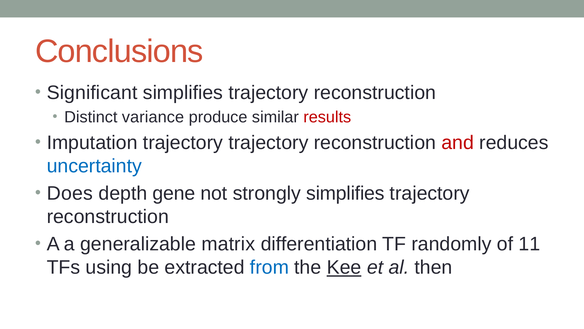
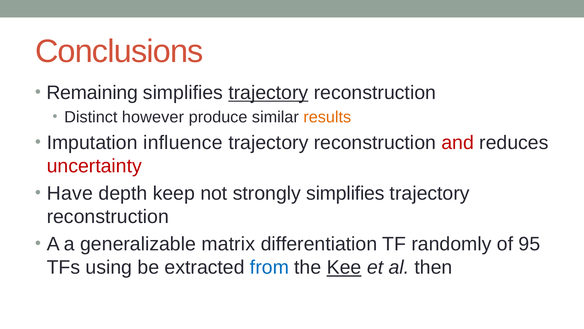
Significant: Significant -> Remaining
trajectory at (268, 93) underline: none -> present
variance: variance -> however
results colour: red -> orange
Imputation trajectory: trajectory -> influence
uncertainty colour: blue -> red
Does: Does -> Have
gene: gene -> keep
11: 11 -> 95
